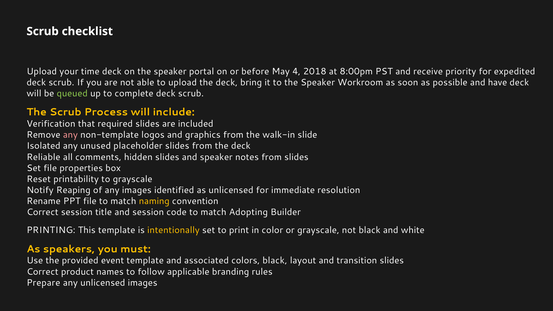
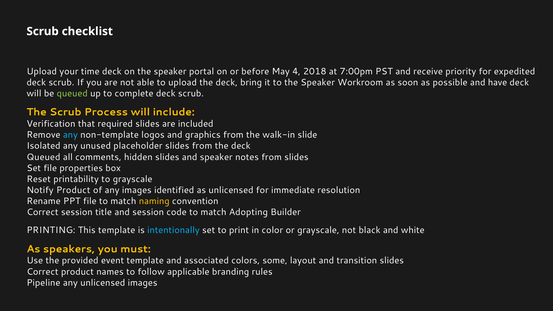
8:00pm: 8:00pm -> 7:00pm
any at (70, 135) colour: pink -> light blue
Reliable at (43, 157): Reliable -> Queued
Notify Reaping: Reaping -> Product
intentionally colour: yellow -> light blue
colors black: black -> some
Prepare: Prepare -> Pipeline
